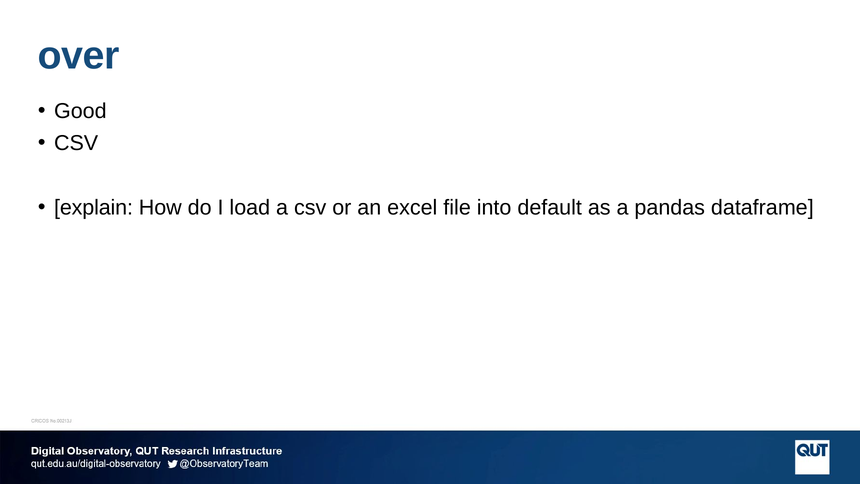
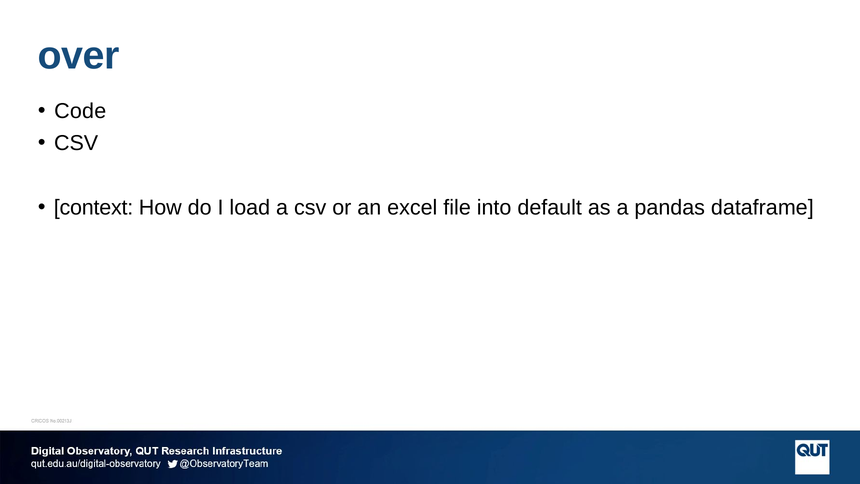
Good: Good -> Code
explain: explain -> context
